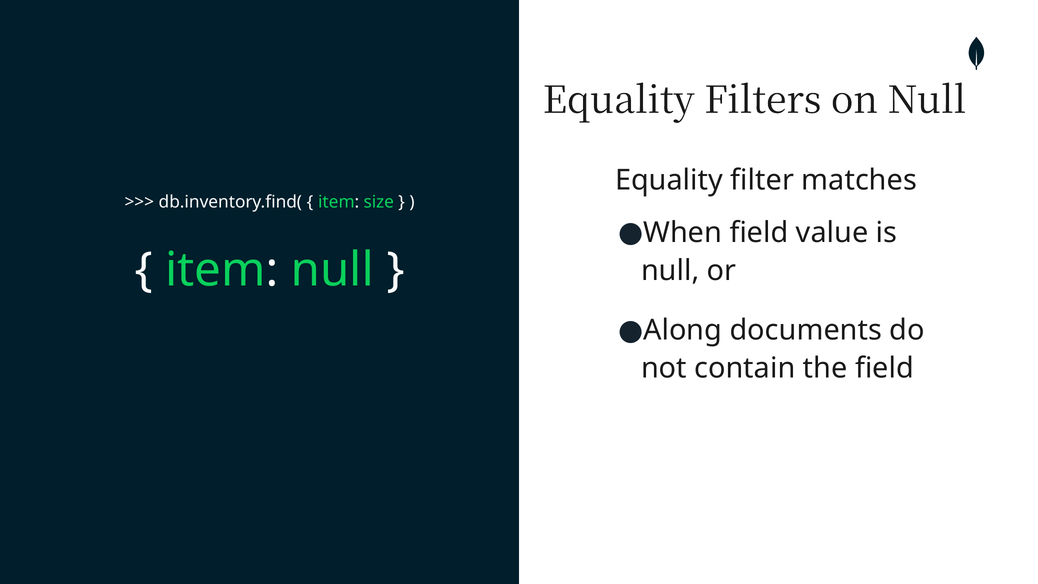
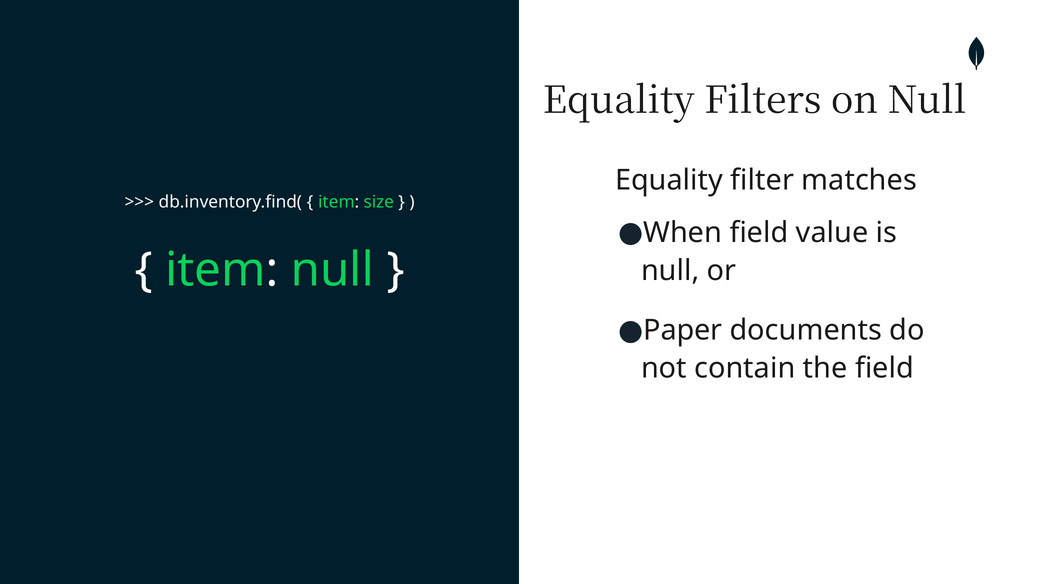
Along: Along -> Paper
